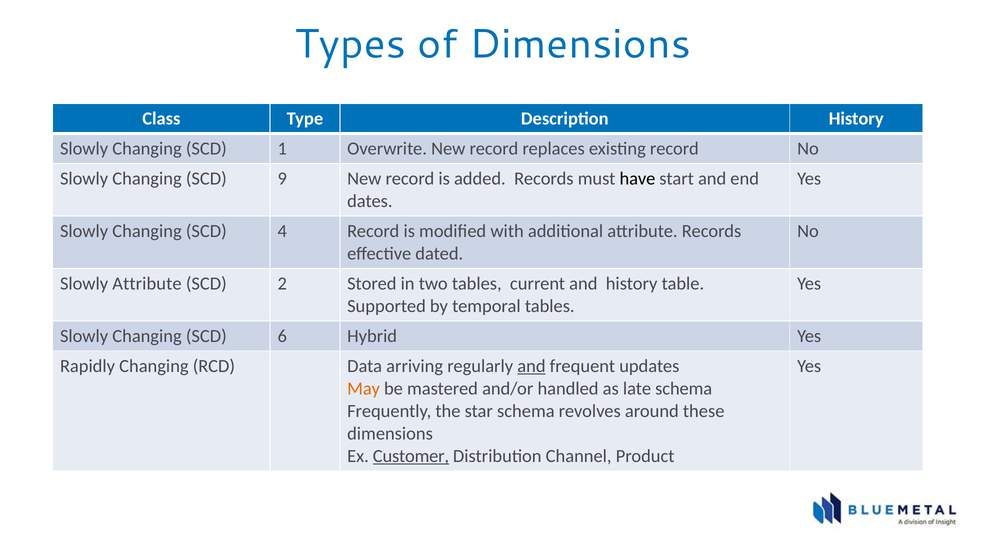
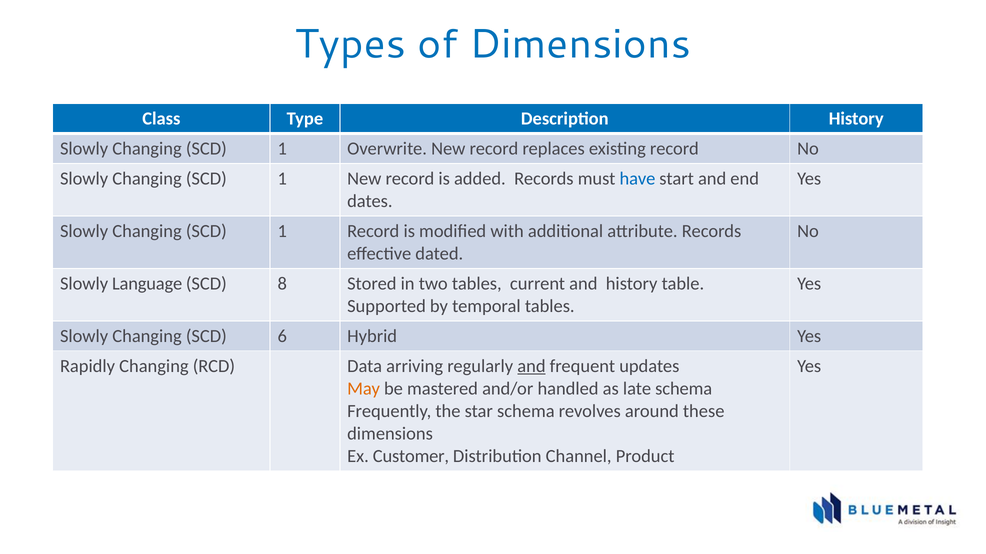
9 at (282, 179): 9 -> 1
have colour: black -> blue
4 at (282, 231): 4 -> 1
Slowly Attribute: Attribute -> Language
2: 2 -> 8
Customer underline: present -> none
